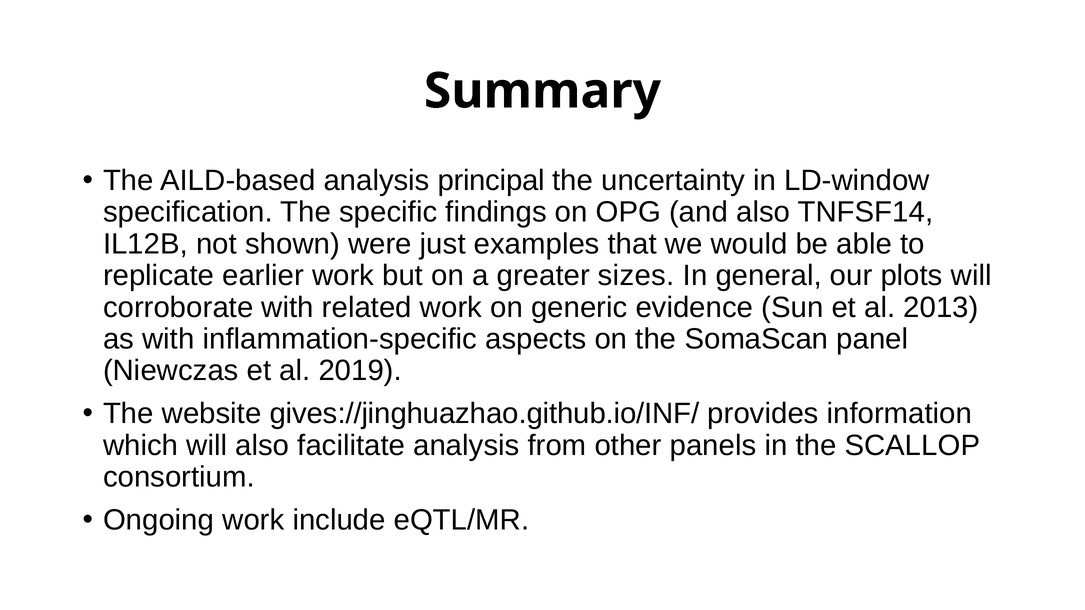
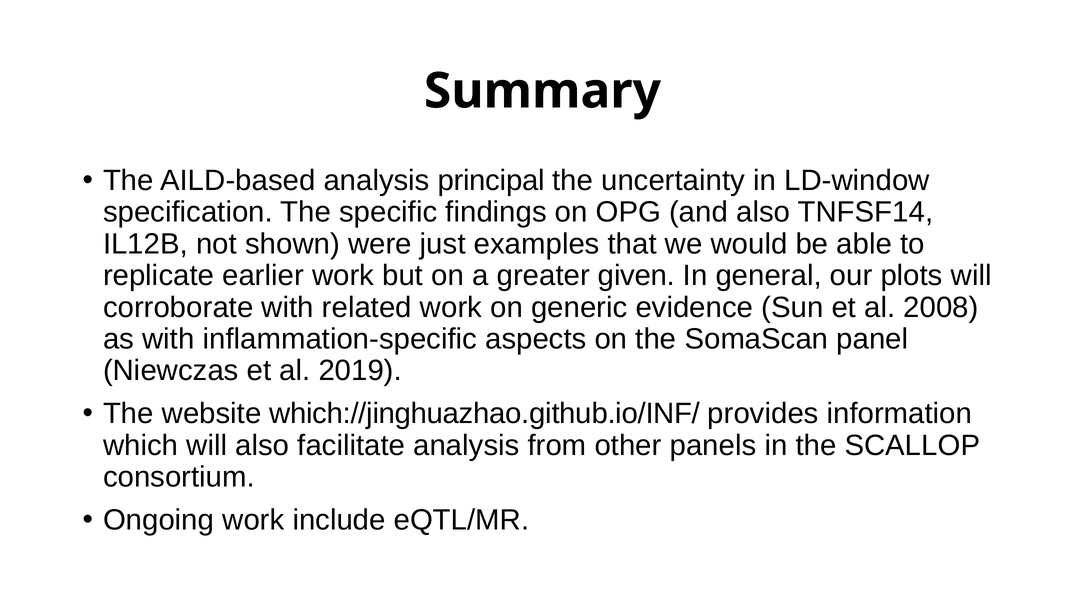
sizes: sizes -> given
2013: 2013 -> 2008
gives://jinghuazhao.github.io/INF/: gives://jinghuazhao.github.io/INF/ -> which://jinghuazhao.github.io/INF/
